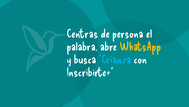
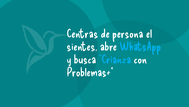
palabra: palabra -> sientes
WhatsApp colour: yellow -> light blue
Inscribirte+: Inscribirte+ -> Problemas+
